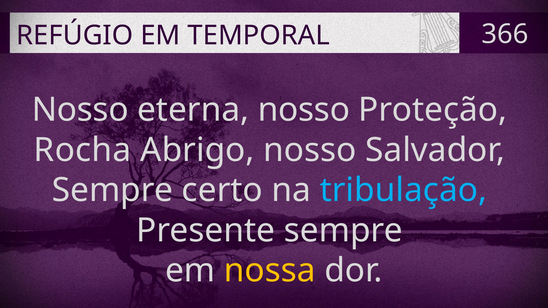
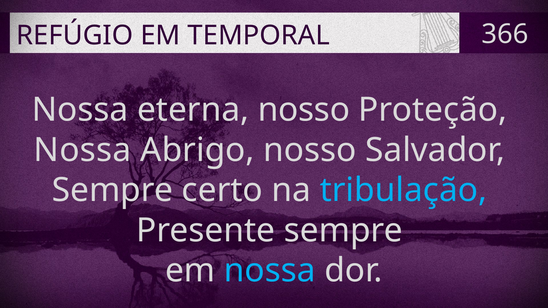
Nosso at (80, 110): Nosso -> Nossa
Rocha at (82, 150): Rocha -> Nossa
nossa at (270, 271) colour: yellow -> light blue
